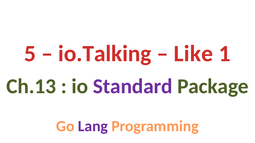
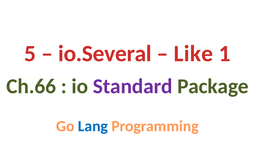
io.Talking: io.Talking -> io.Several
Ch.13: Ch.13 -> Ch.66
Lang colour: purple -> blue
